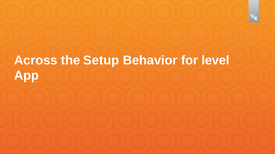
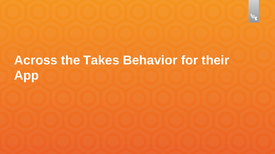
Setup: Setup -> Takes
level: level -> their
